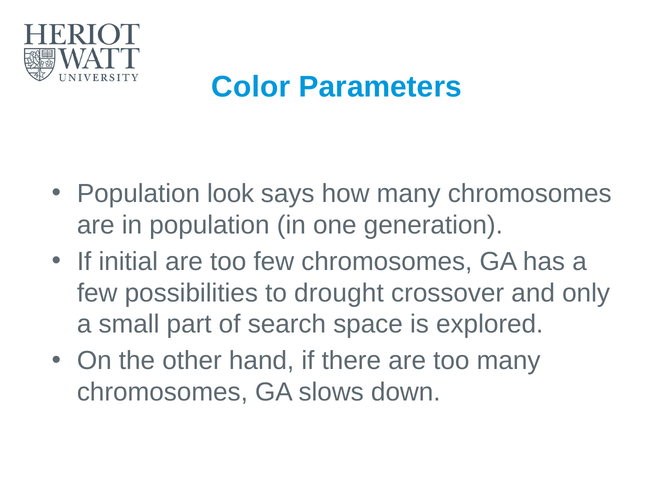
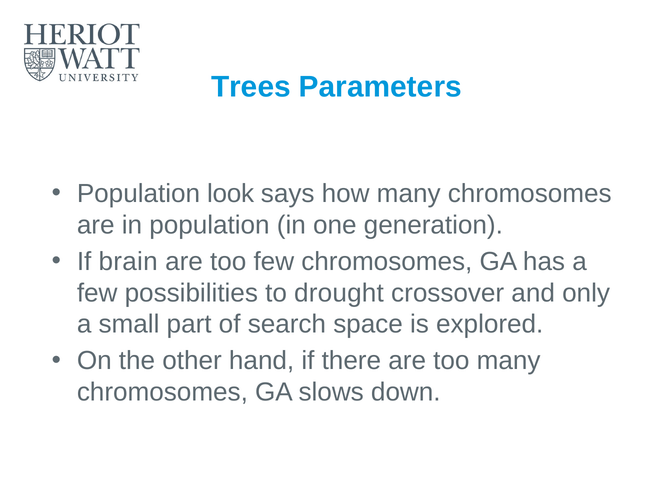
Color: Color -> Trees
initial: initial -> brain
